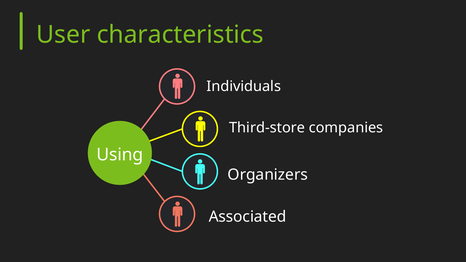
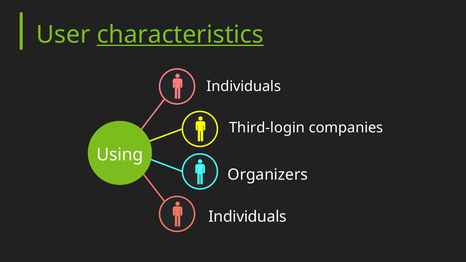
characteristics underline: none -> present
Third-store: Third-store -> Third-login
Associated at (248, 217): Associated -> Individuals
